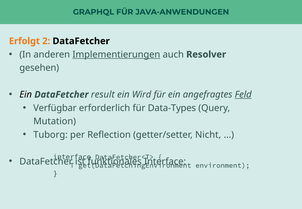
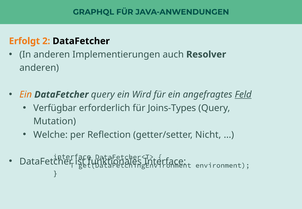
Implementierungen underline: present -> none
gesehen at (39, 68): gesehen -> anderen
Ein at (26, 95) colour: black -> orange
DataFetcher result: result -> query
Data-Types: Data-Types -> Joins-Types
Tuborg: Tuborg -> Welche
